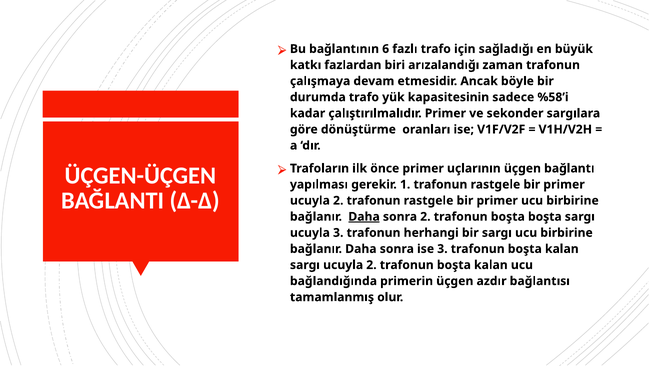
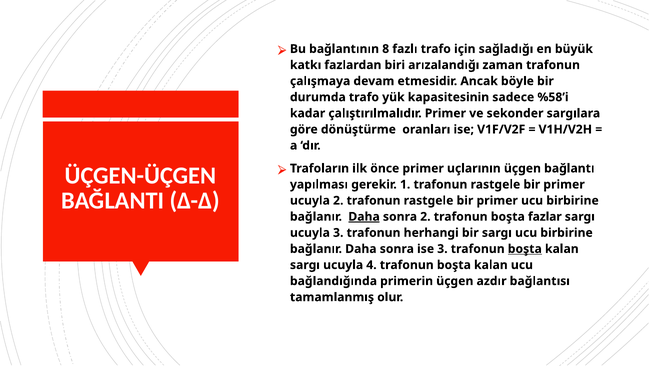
6: 6 -> 8
boşta boşta: boşta -> fazlar
boşta at (525, 249) underline: none -> present
sargı ucuyla 2: 2 -> 4
